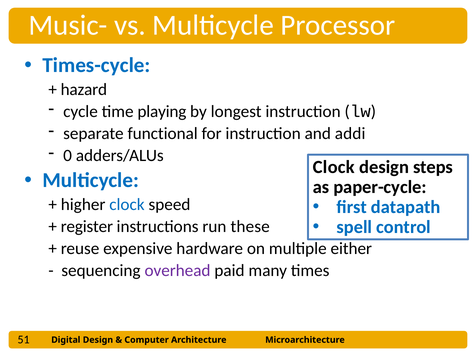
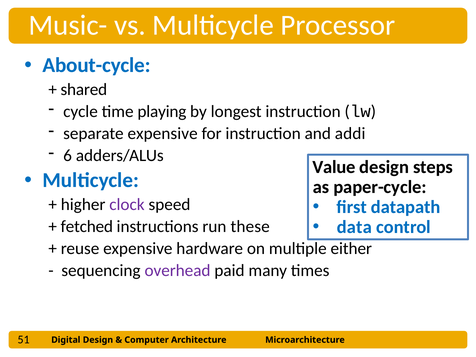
Times-cycle: Times-cycle -> About-cycle
hazard: hazard -> shared
separate functional: functional -> expensive
0: 0 -> 6
Clock at (334, 167): Clock -> Value
clock at (127, 204) colour: blue -> purple
spell: spell -> data
register: register -> fetched
